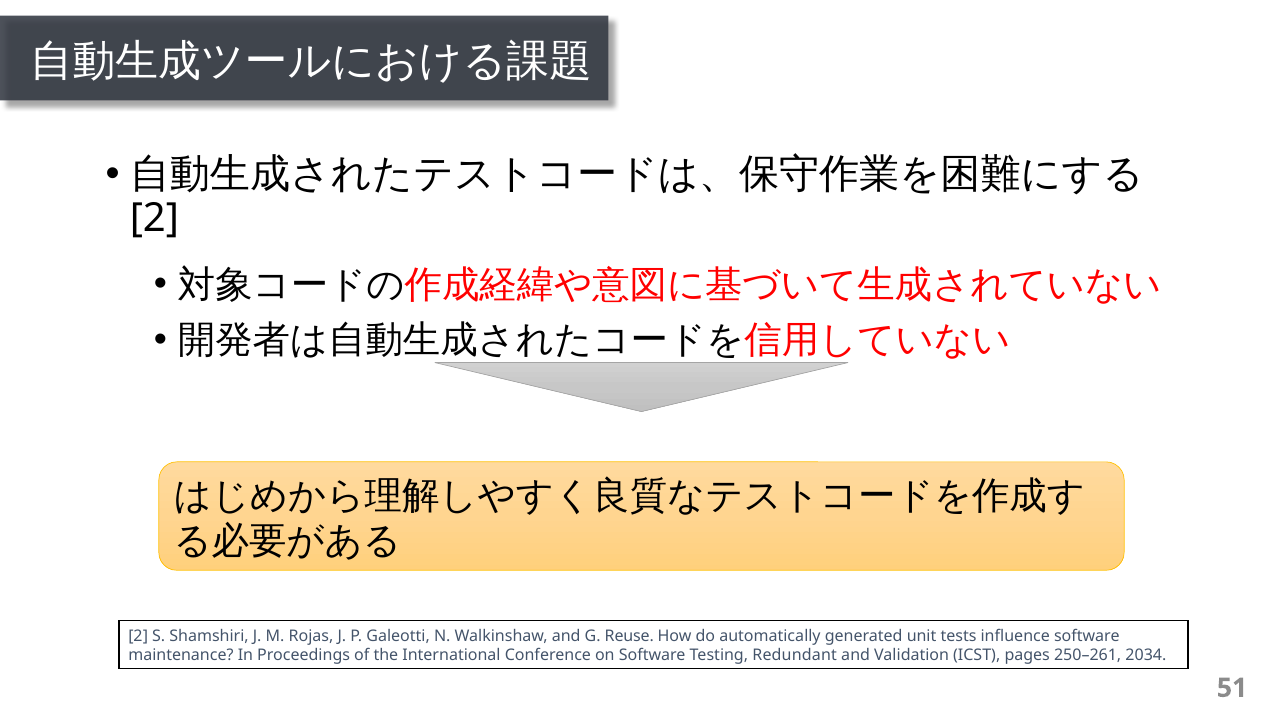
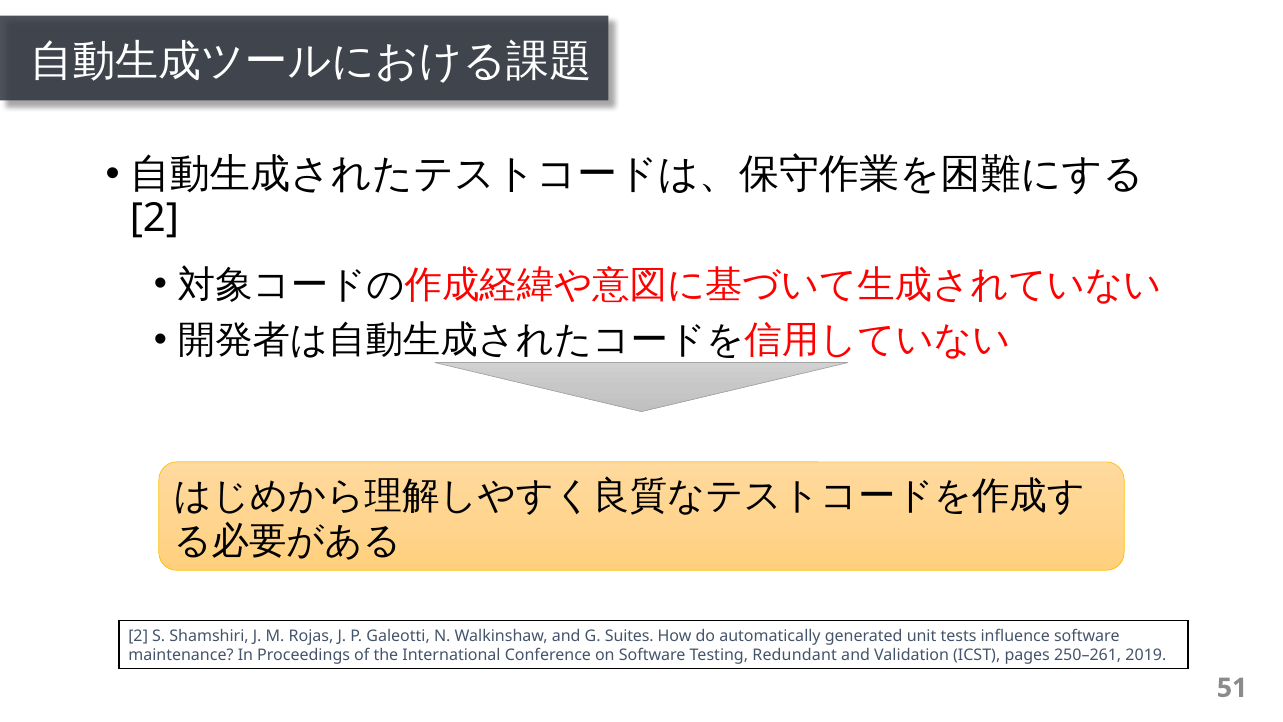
Reuse: Reuse -> Suites
2034: 2034 -> 2019
